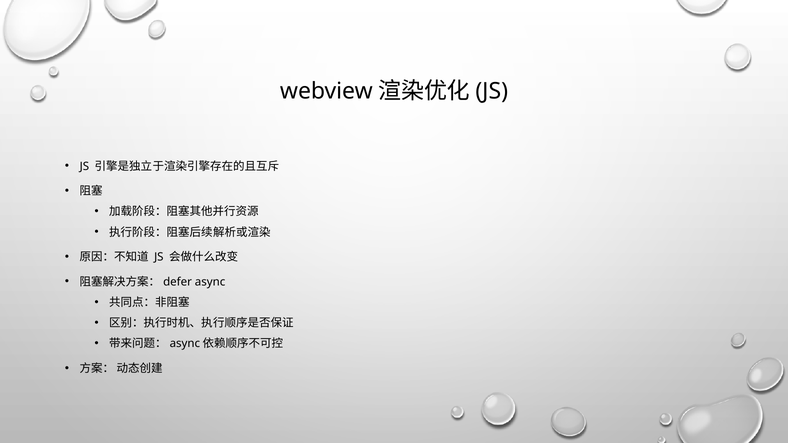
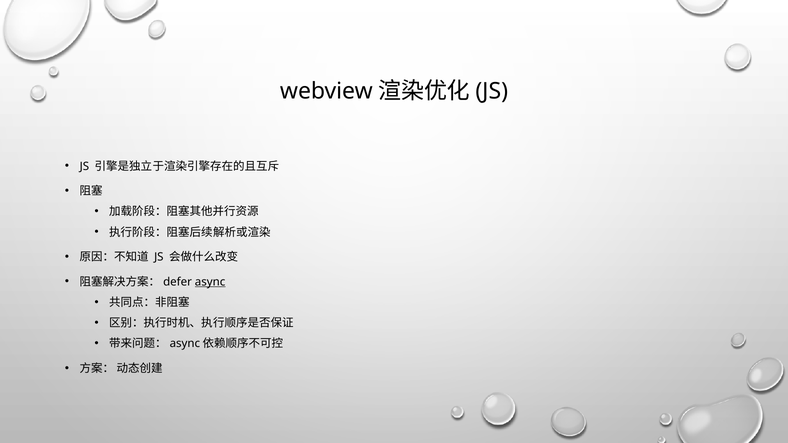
async underline: none -> present
